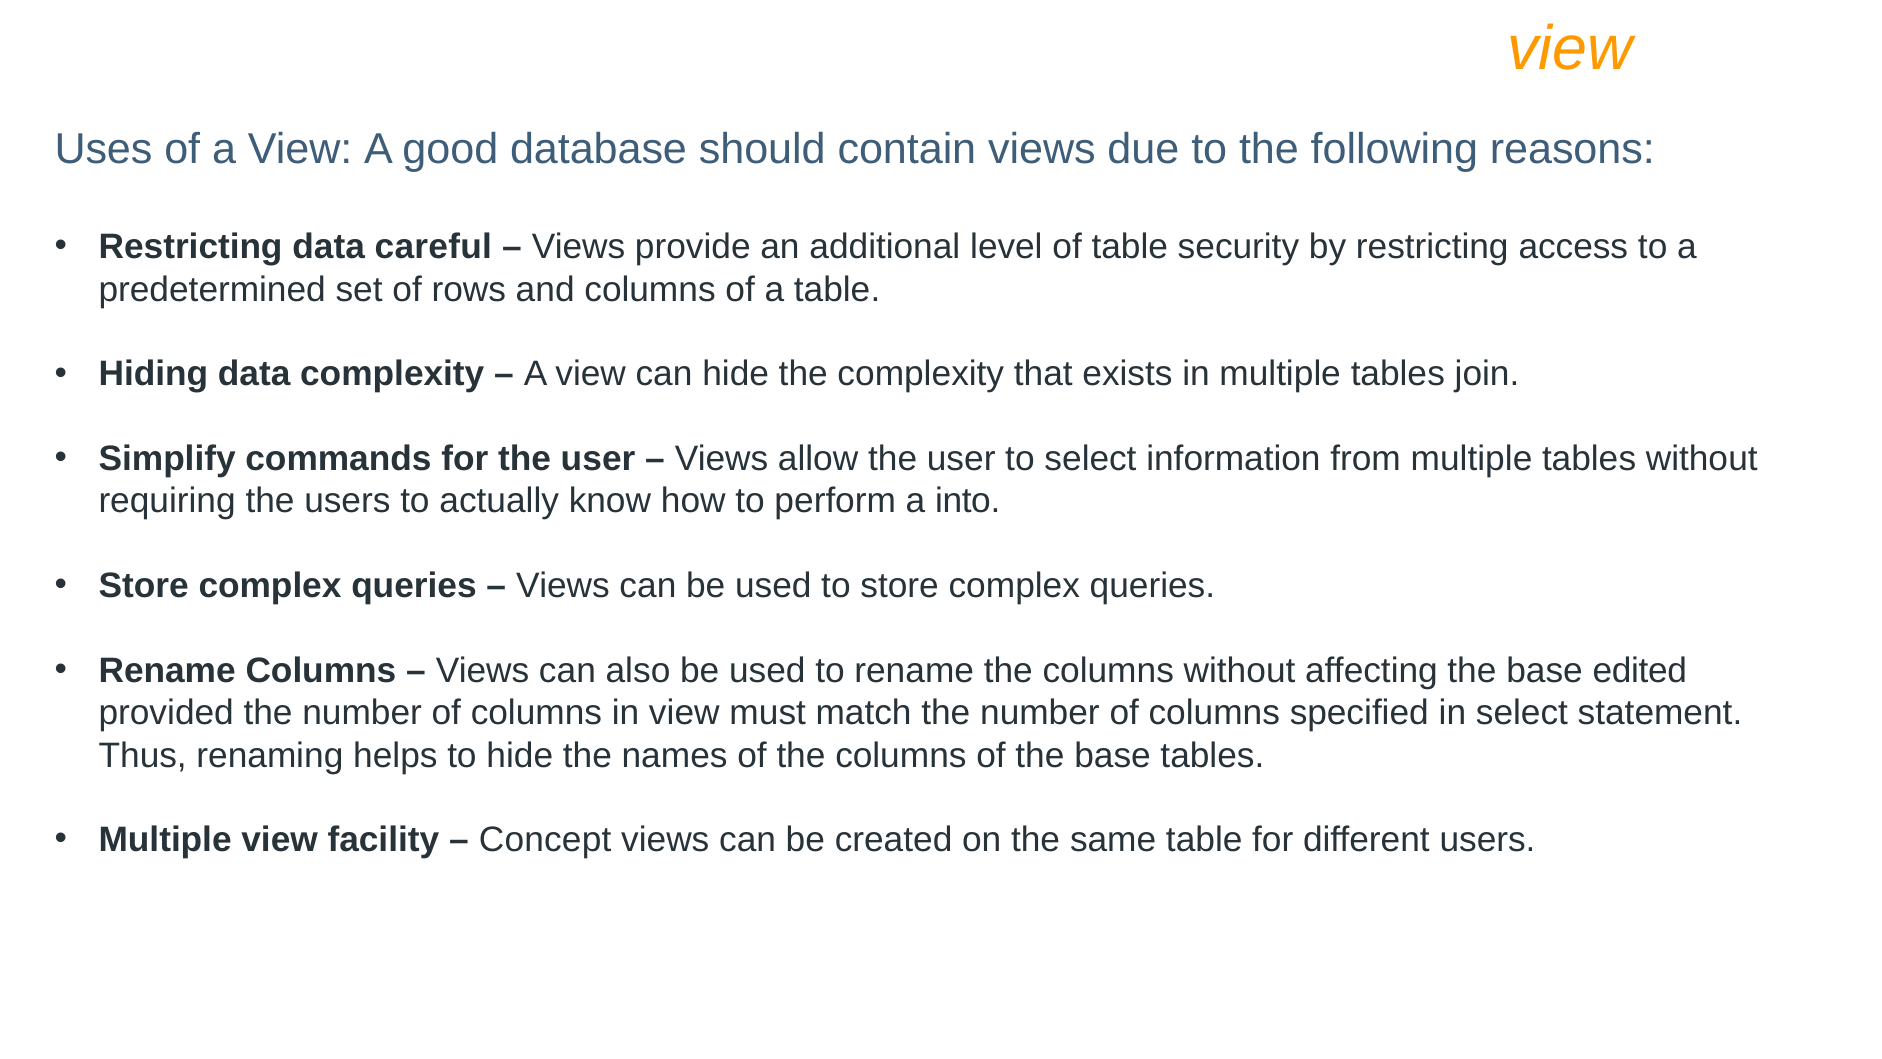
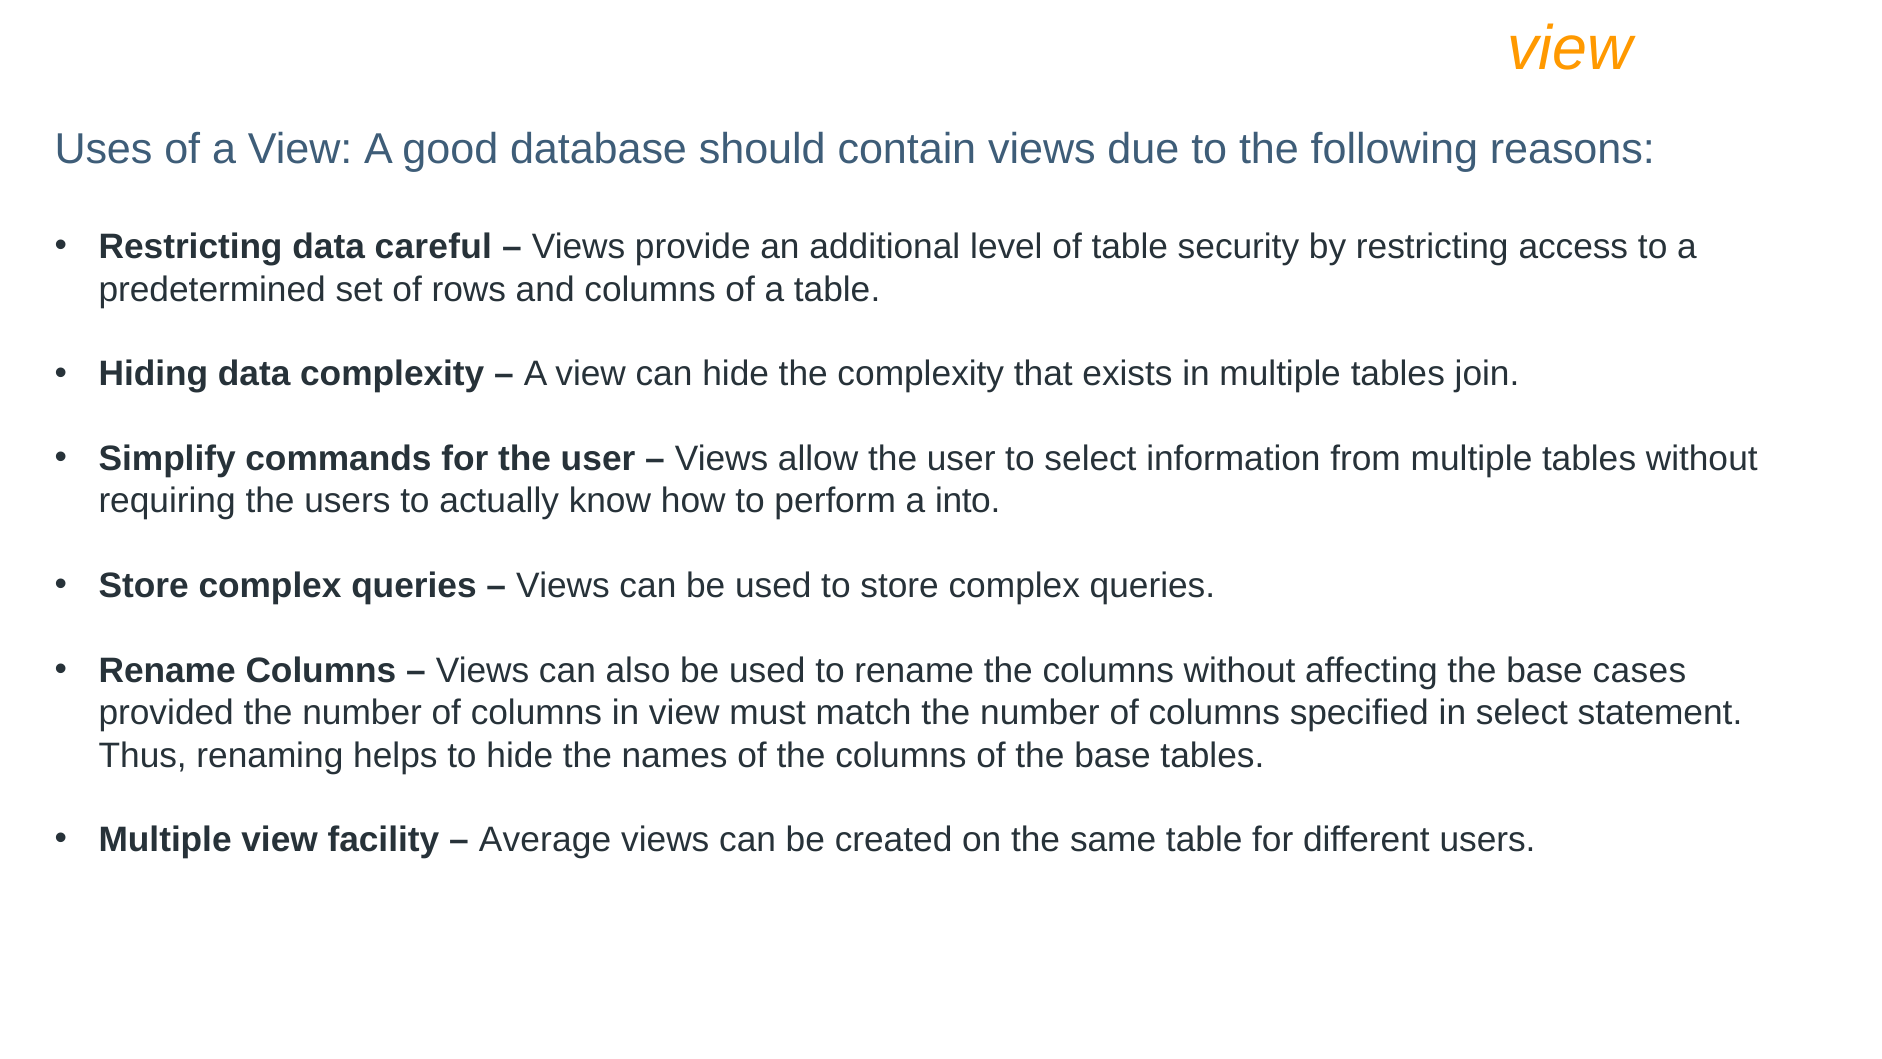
edited: edited -> cases
Concept: Concept -> Average
